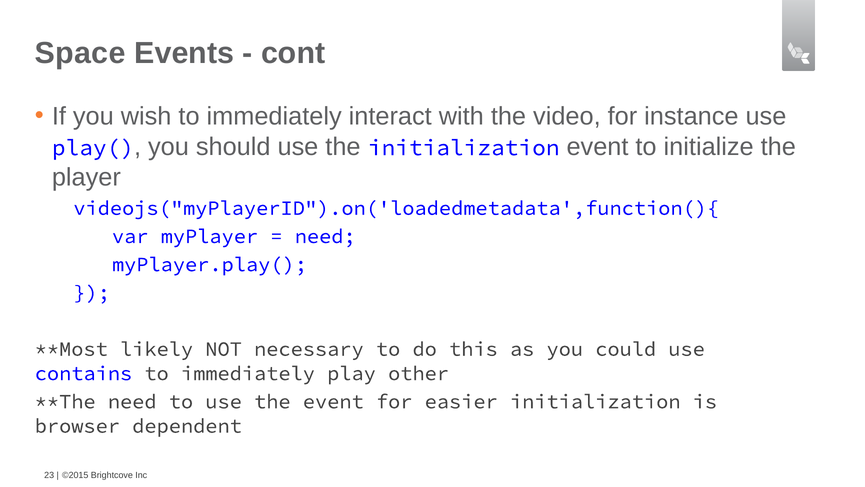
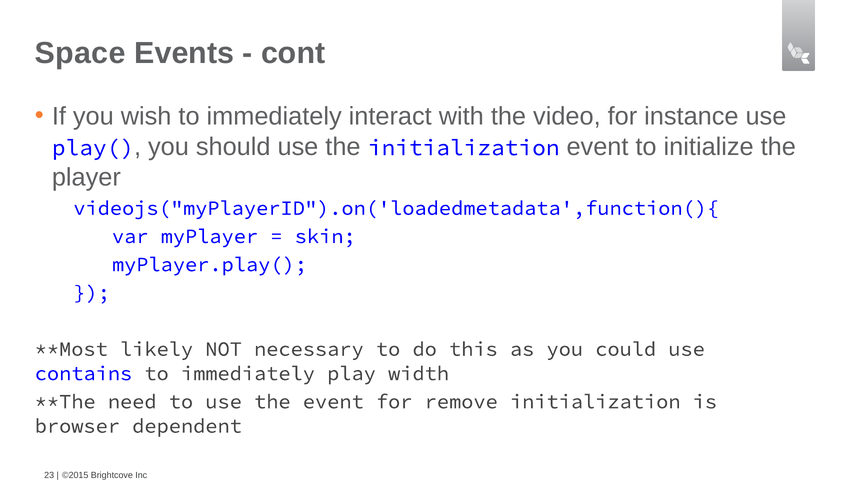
need at (325, 236): need -> skin
other: other -> width
easier: easier -> remove
